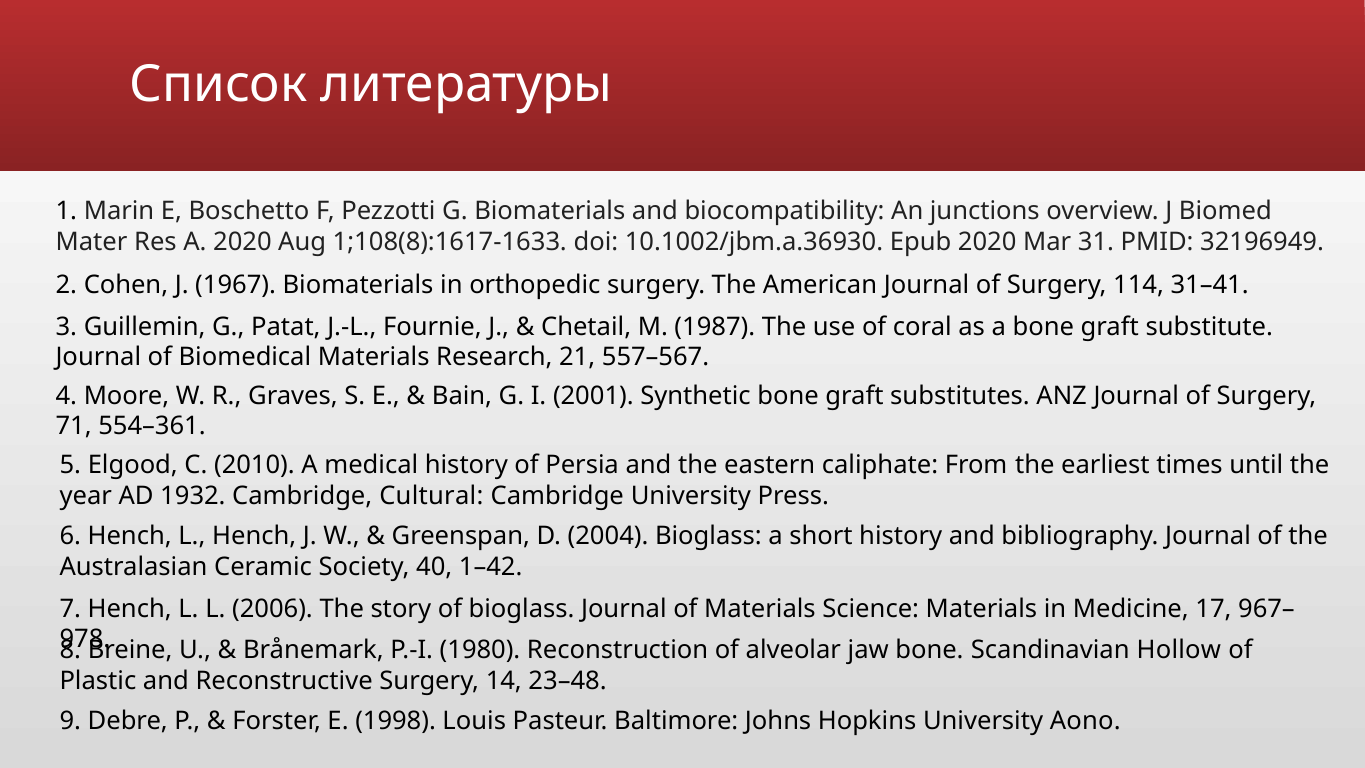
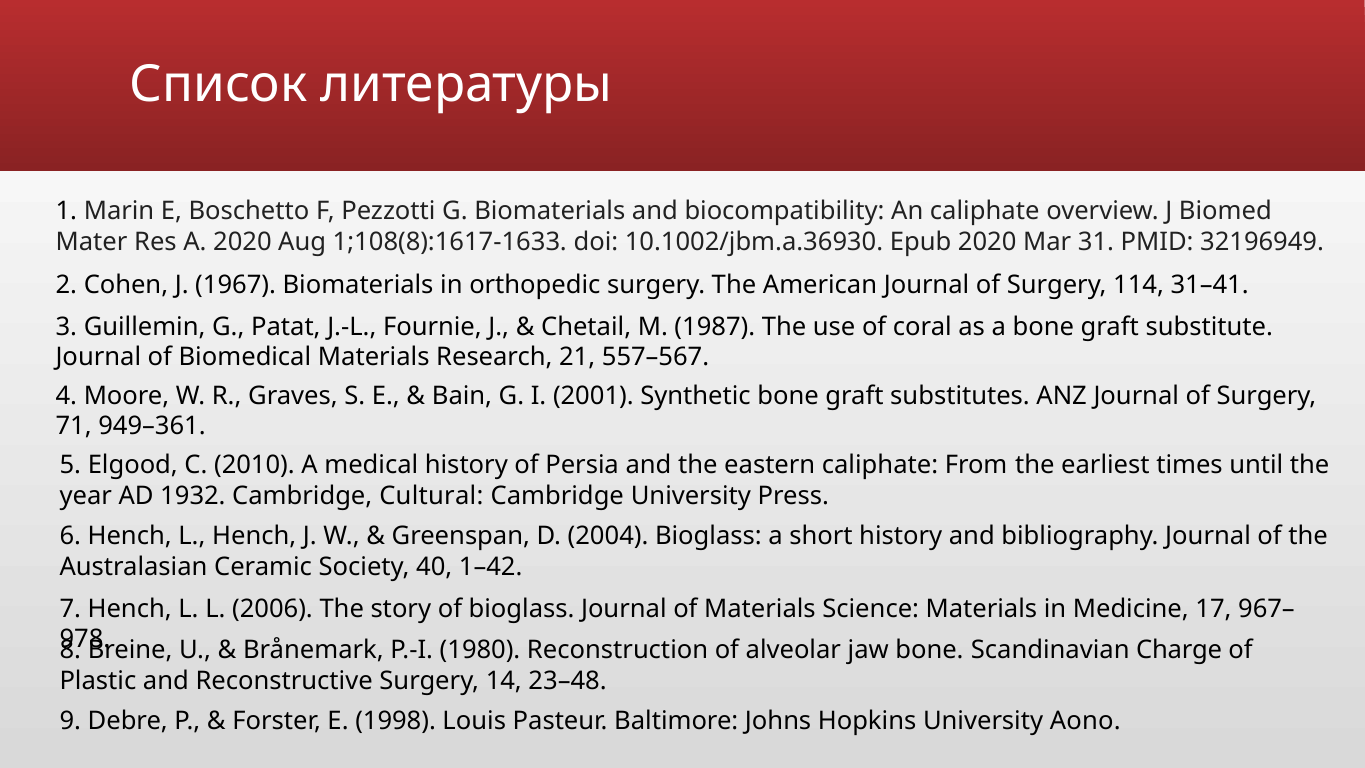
An junctions: junctions -> caliphate
554–361: 554–361 -> 949–361
Hollow: Hollow -> Charge
